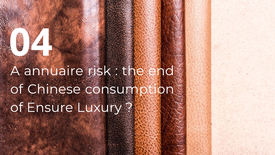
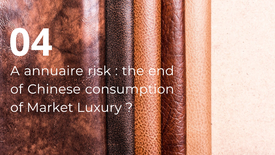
Ensure: Ensure -> Market
